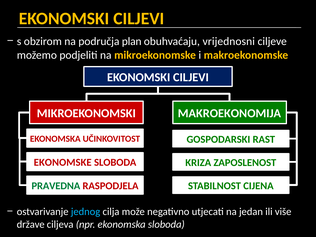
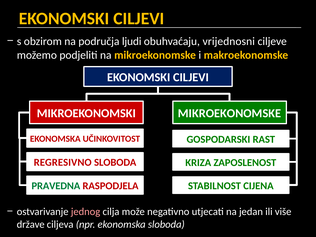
plan: plan -> ljudi
MAKROEKONOMIJA at (230, 113): MAKROEKONOMIJA -> MIKROEKONOMSKE
EKONOMSKE: EKONOMSKE -> REGRESIVNO
jednog colour: light blue -> pink
